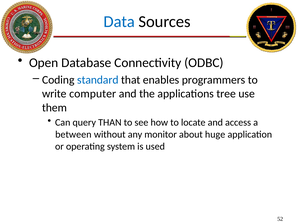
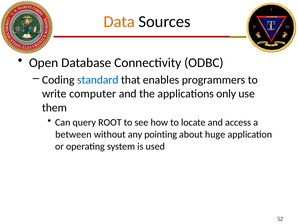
Data colour: blue -> orange
tree: tree -> only
THAN: THAN -> ROOT
monitor: monitor -> pointing
